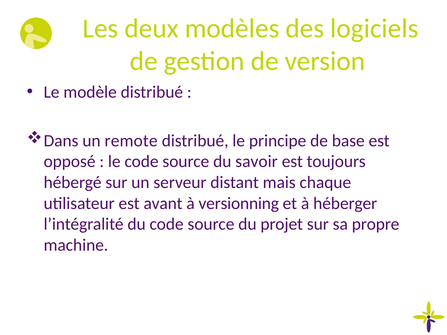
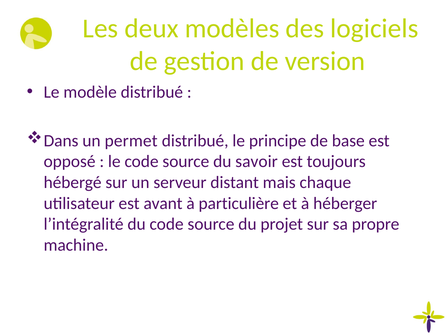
remote: remote -> permet
versionning: versionning -> particulière
